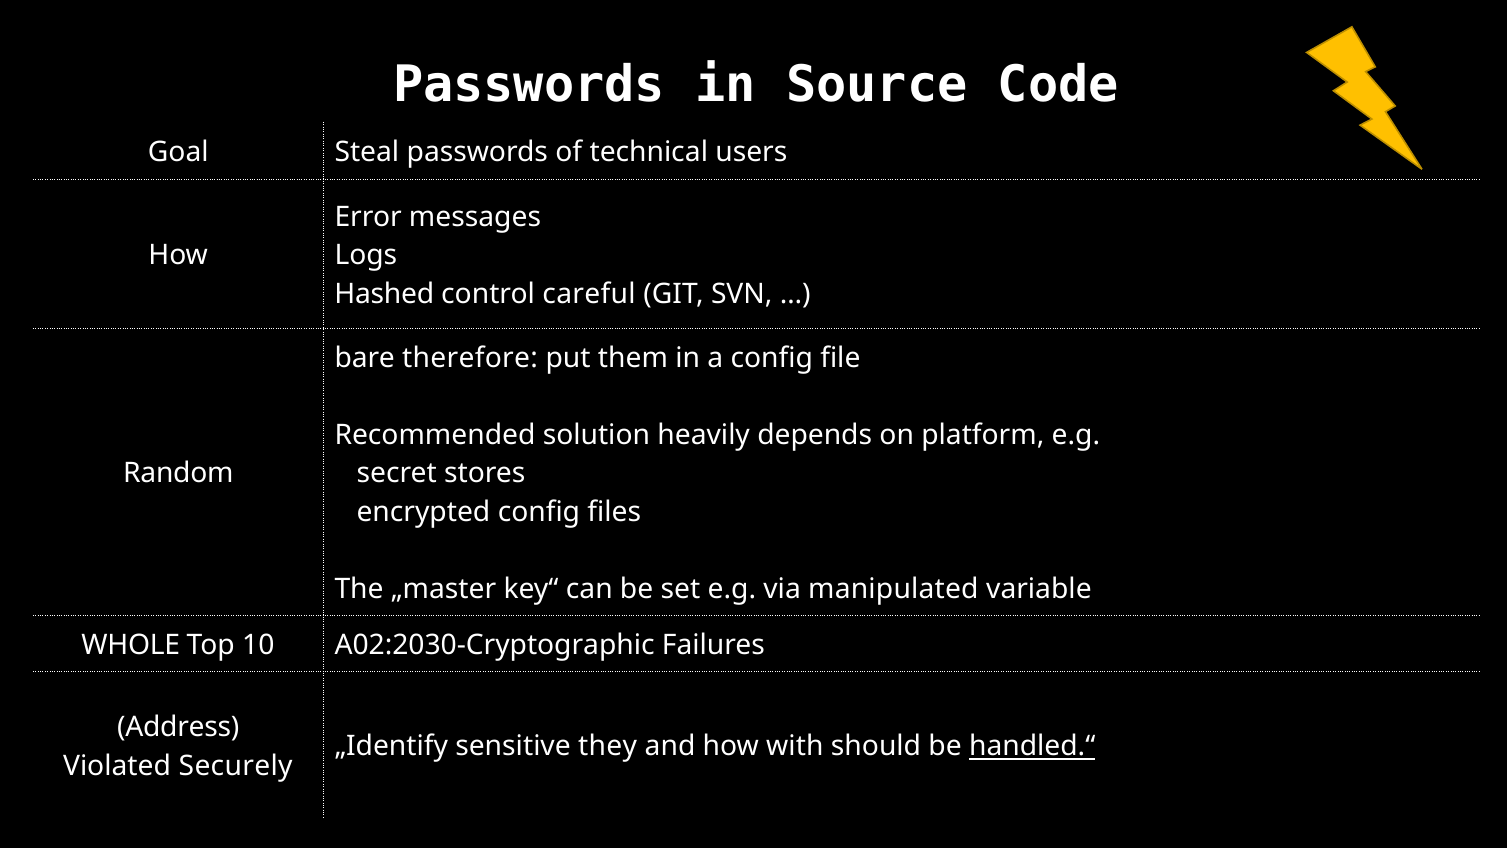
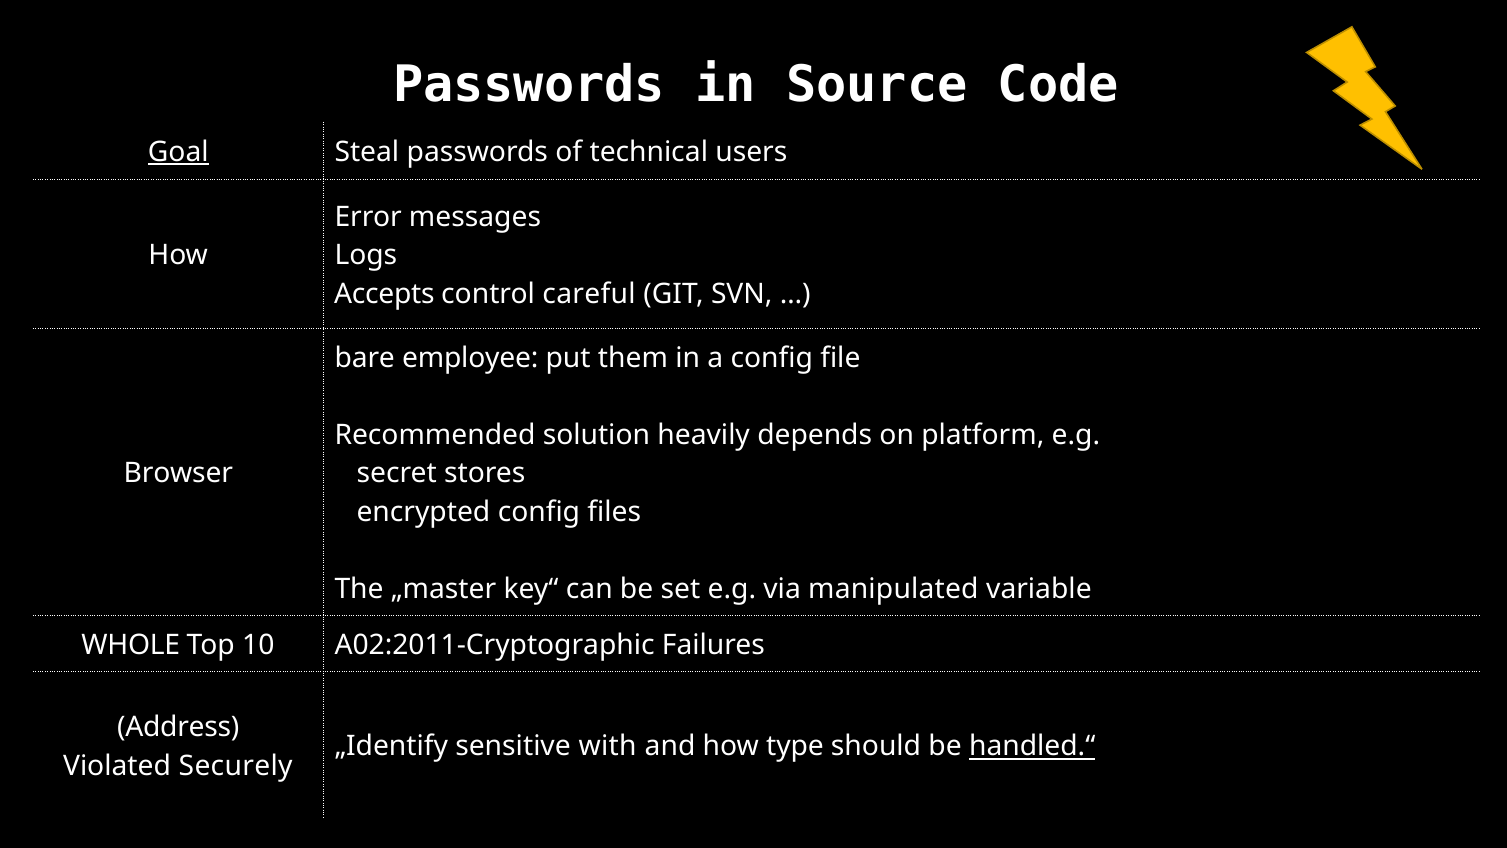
Goal underline: none -> present
Hashed: Hashed -> Accepts
therefore: therefore -> employee
Random: Random -> Browser
A02:2030-Cryptographic: A02:2030-Cryptographic -> A02:2011-Cryptographic
they: they -> with
with: with -> type
